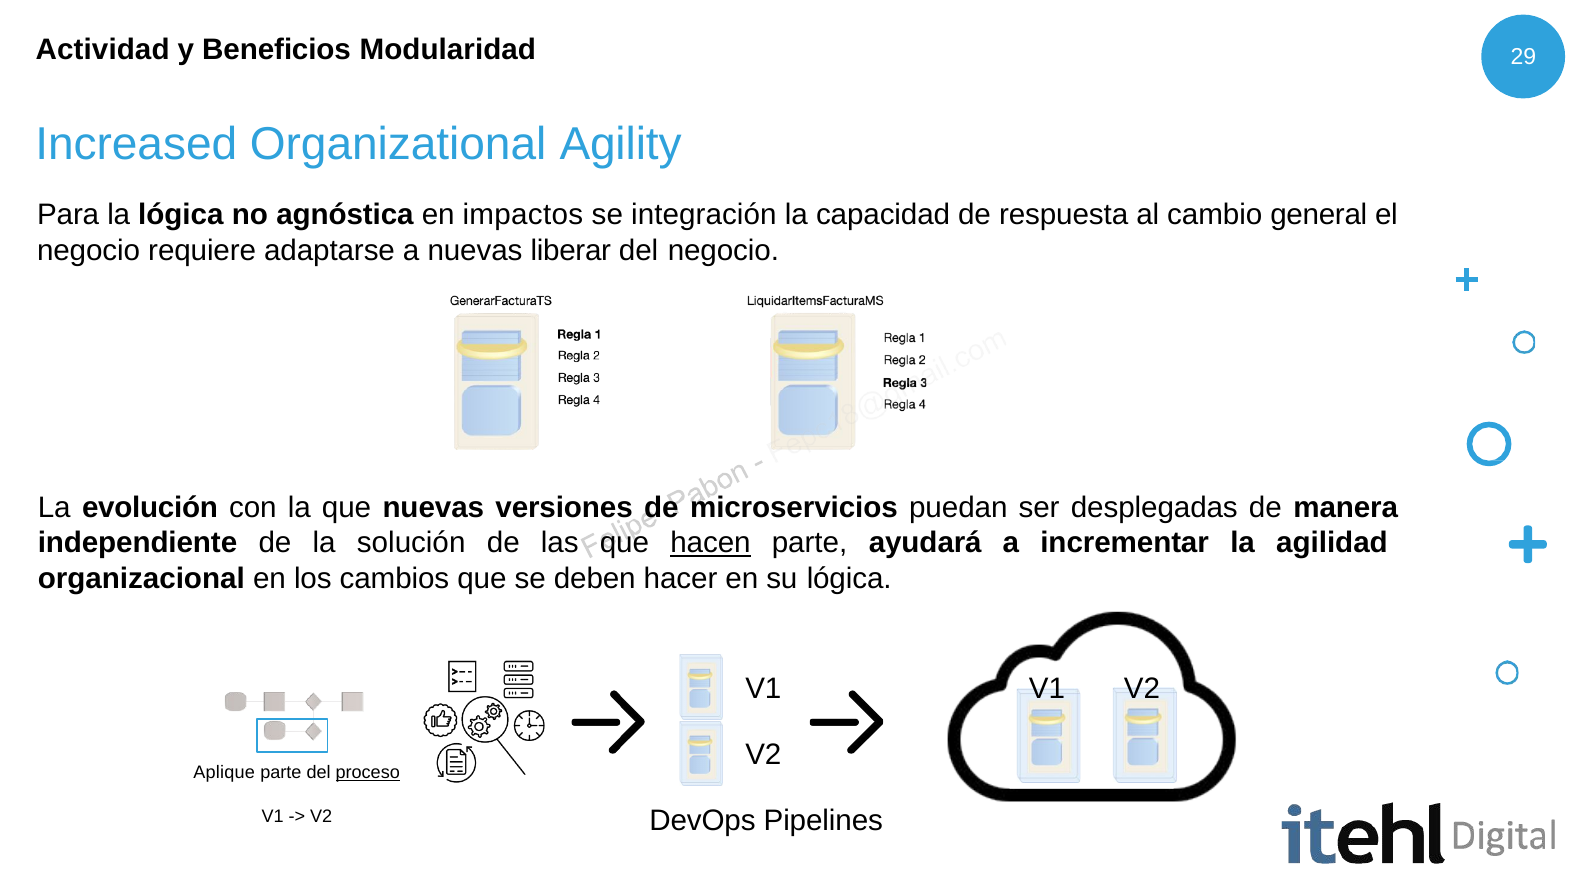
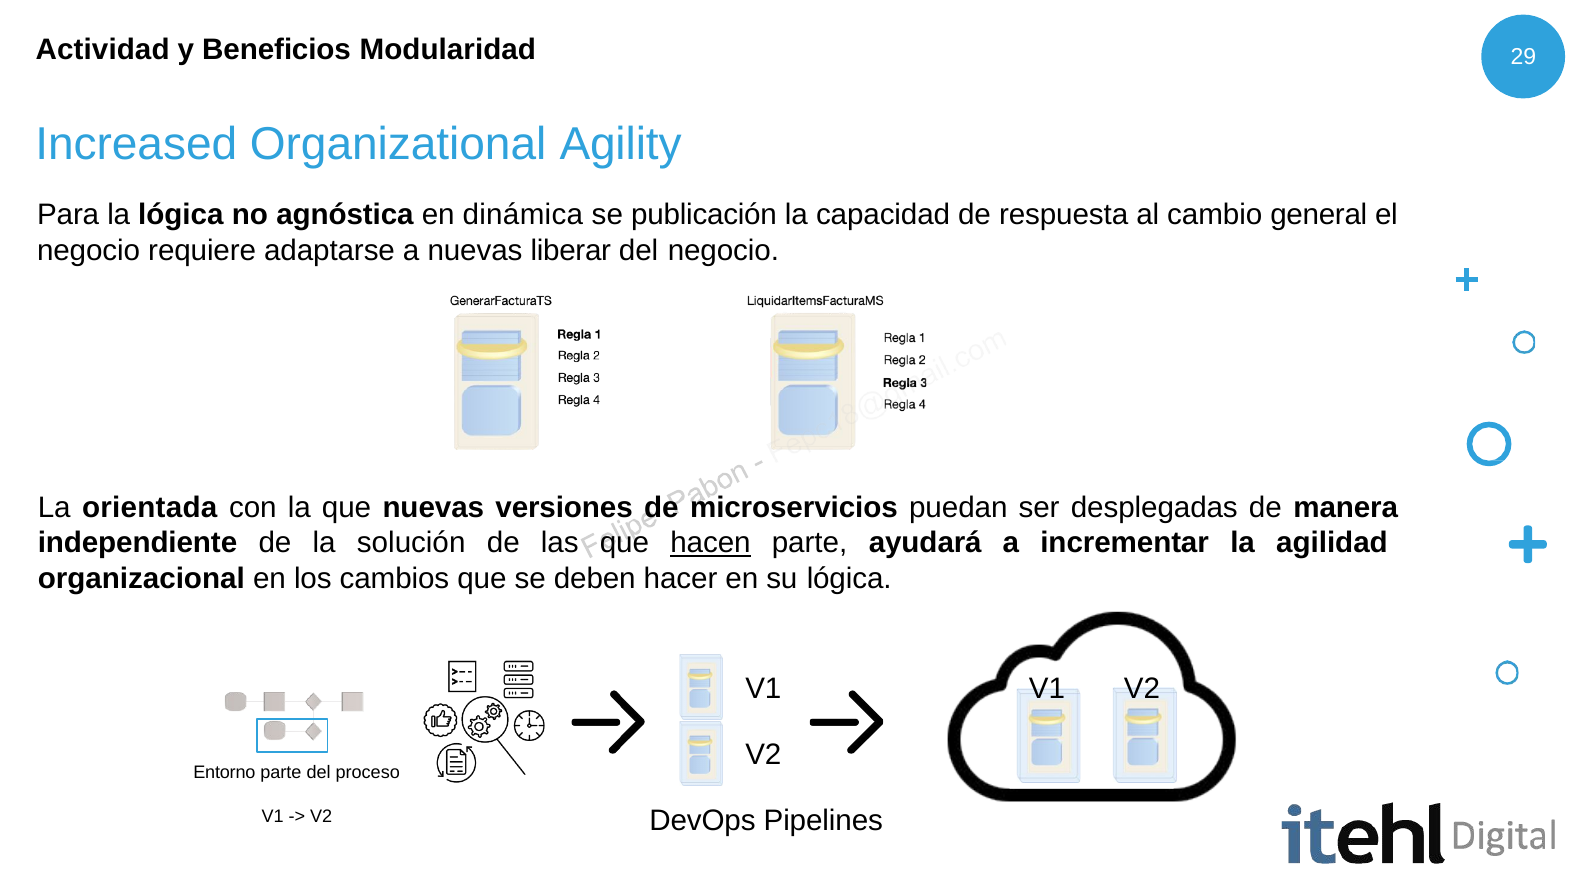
impactos: impactos -> dinámica
integración: integración -> publicación
evolución: evolución -> orientada
Aplique: Aplique -> Entorno
proceso underline: present -> none
